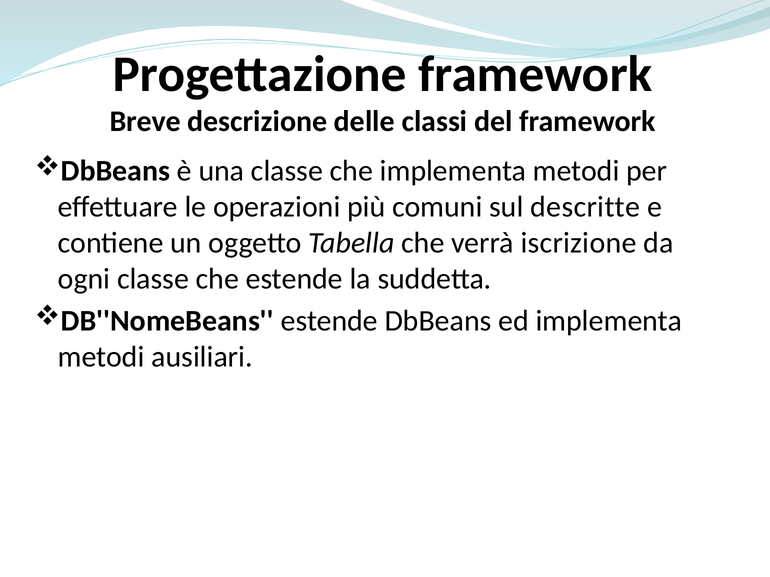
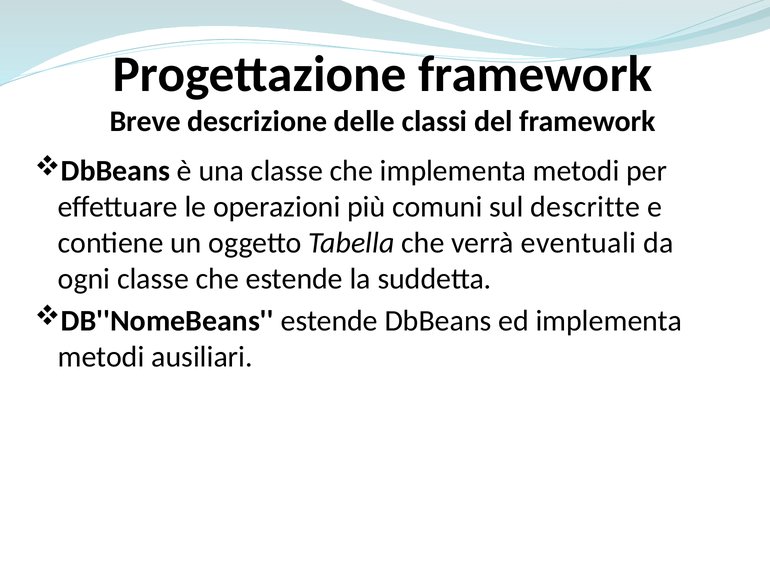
iscrizione: iscrizione -> eventuali
